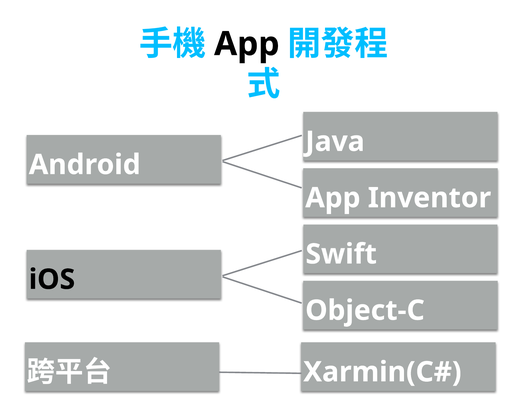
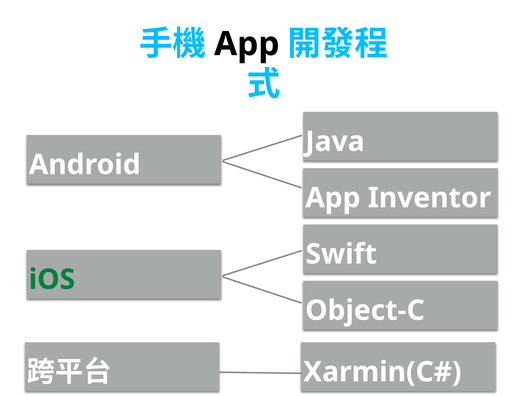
iOS colour: black -> green
